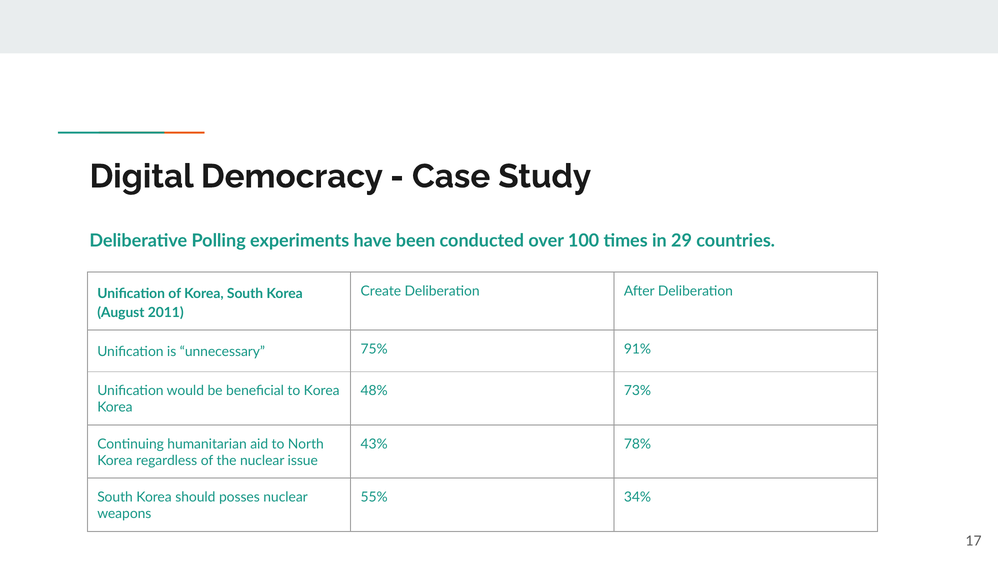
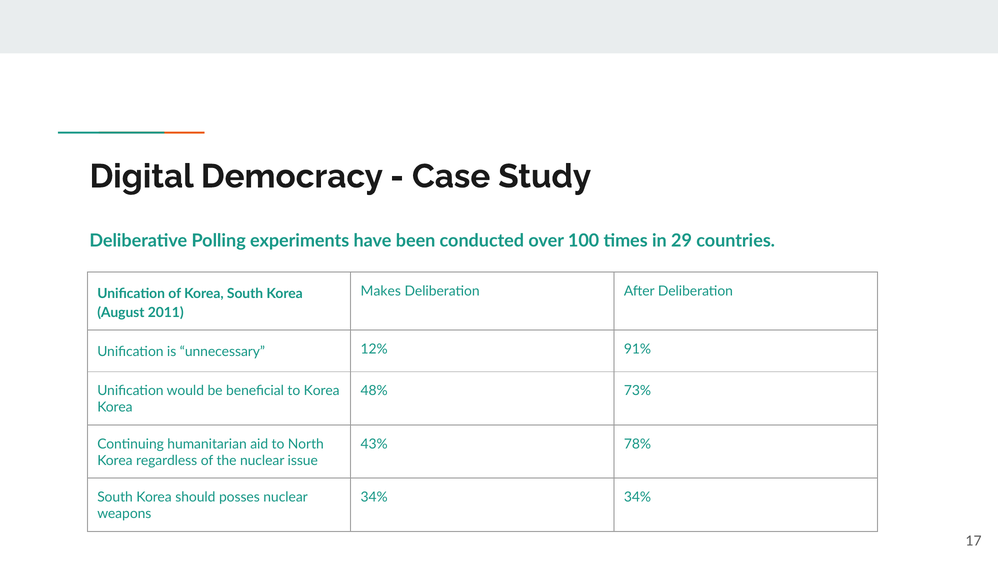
Create: Create -> Makes
75%: 75% -> 12%
55% at (374, 497): 55% -> 34%
